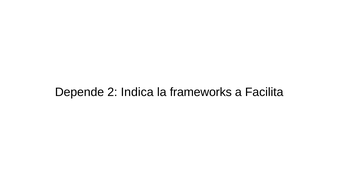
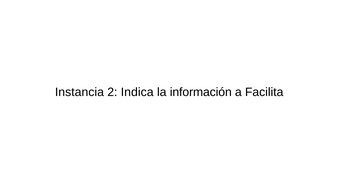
Depende: Depende -> Instancia
frameworks: frameworks -> información
